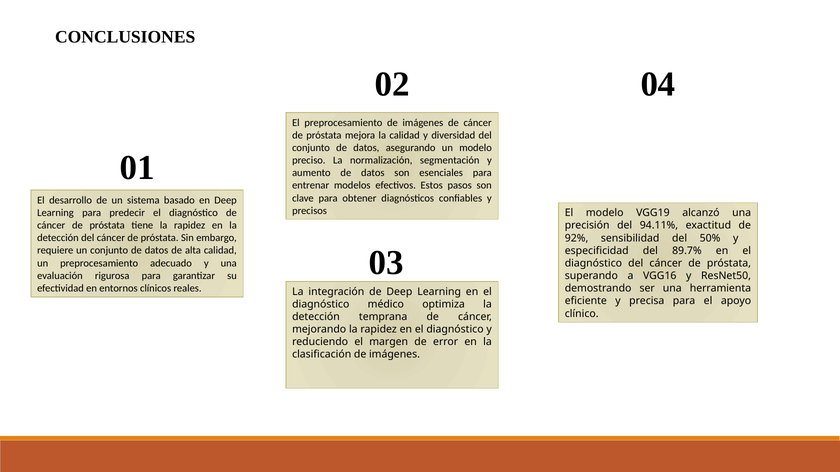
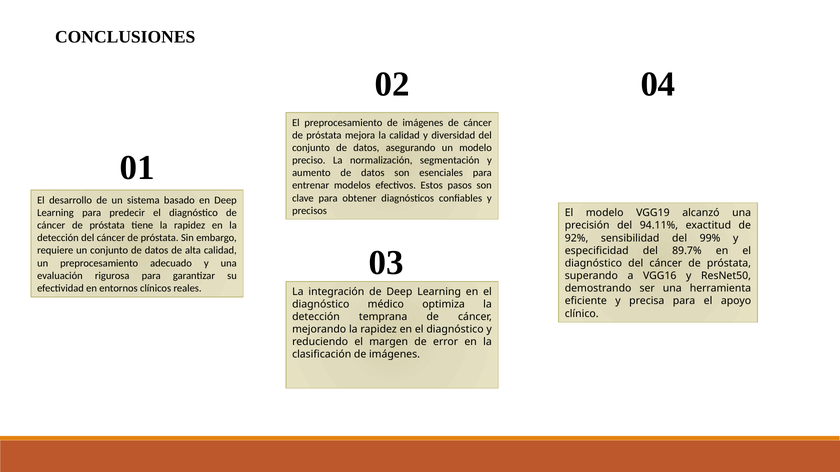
50%: 50% -> 99%
